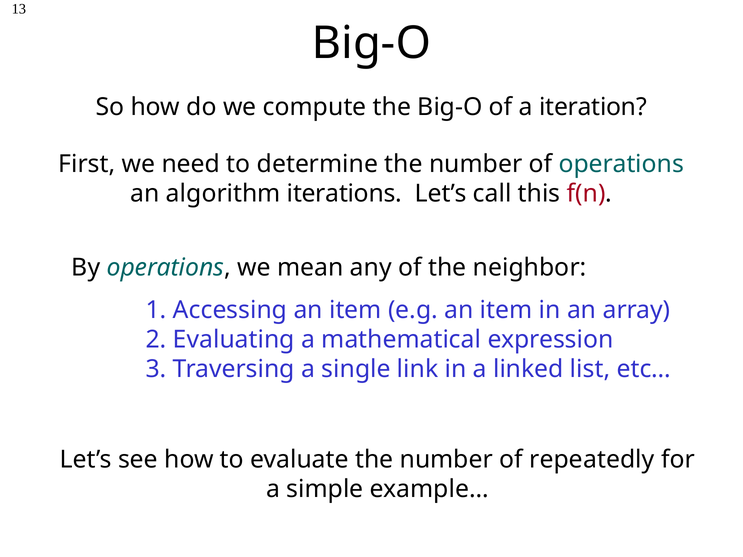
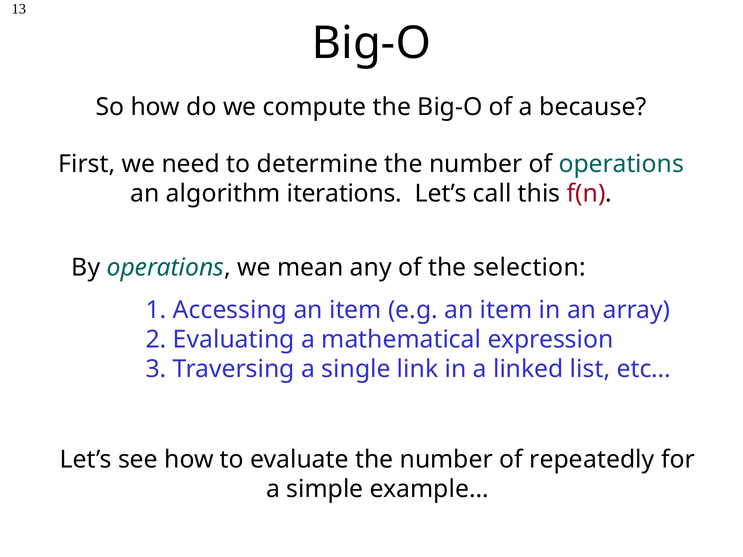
iteration: iteration -> because
neighbor: neighbor -> selection
